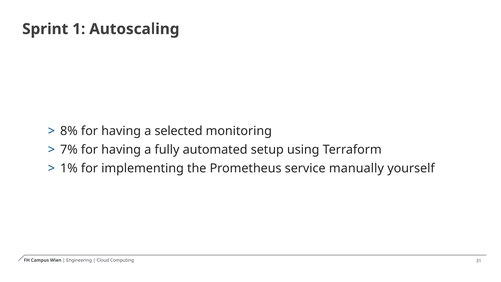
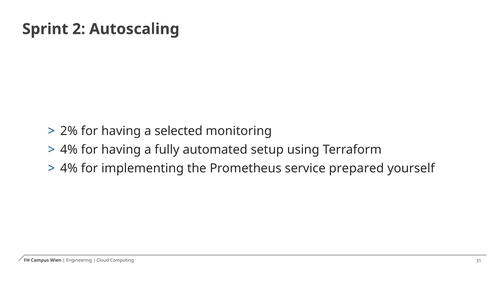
1: 1 -> 2
8%: 8% -> 2%
7% at (69, 150): 7% -> 4%
1% at (69, 168): 1% -> 4%
manually: manually -> prepared
